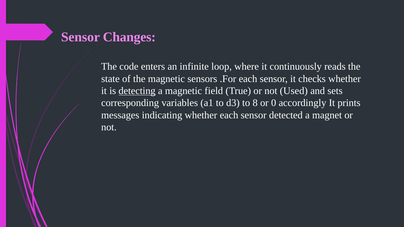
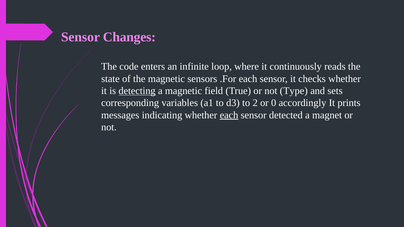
Used: Used -> Type
8: 8 -> 2
each at (229, 115) underline: none -> present
